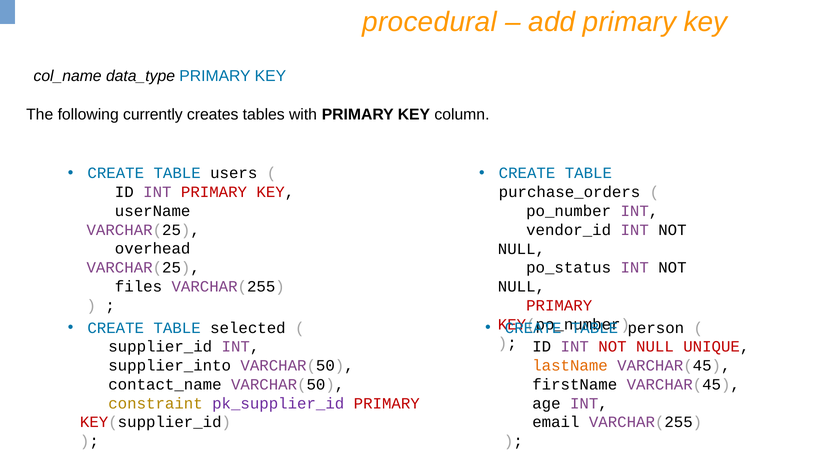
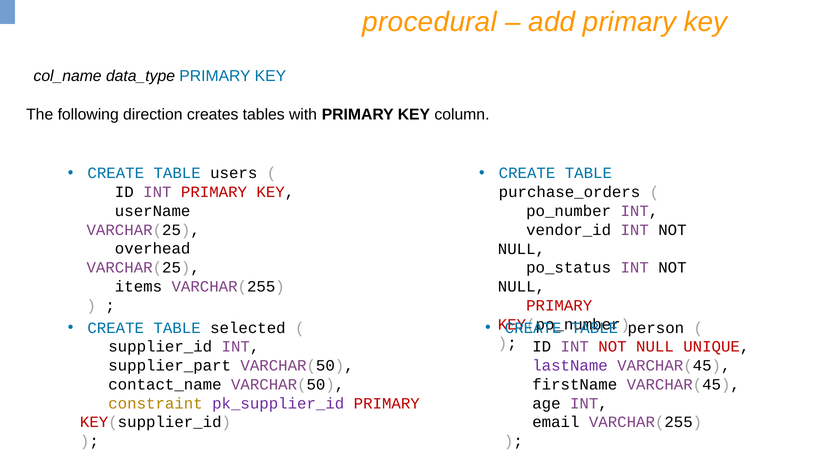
currently: currently -> direction
files: files -> items
supplier_into: supplier_into -> supplier_part
lastName colour: orange -> purple
